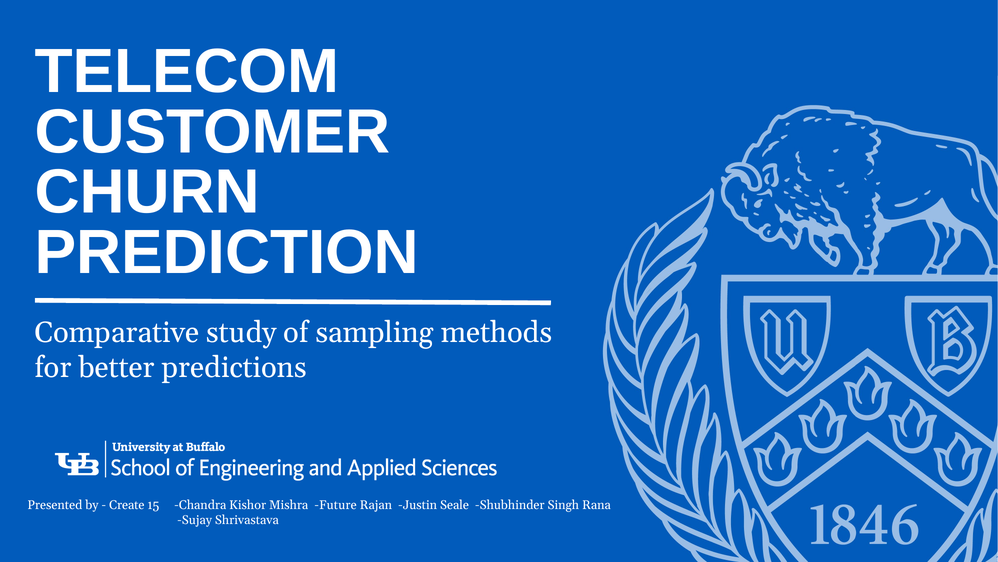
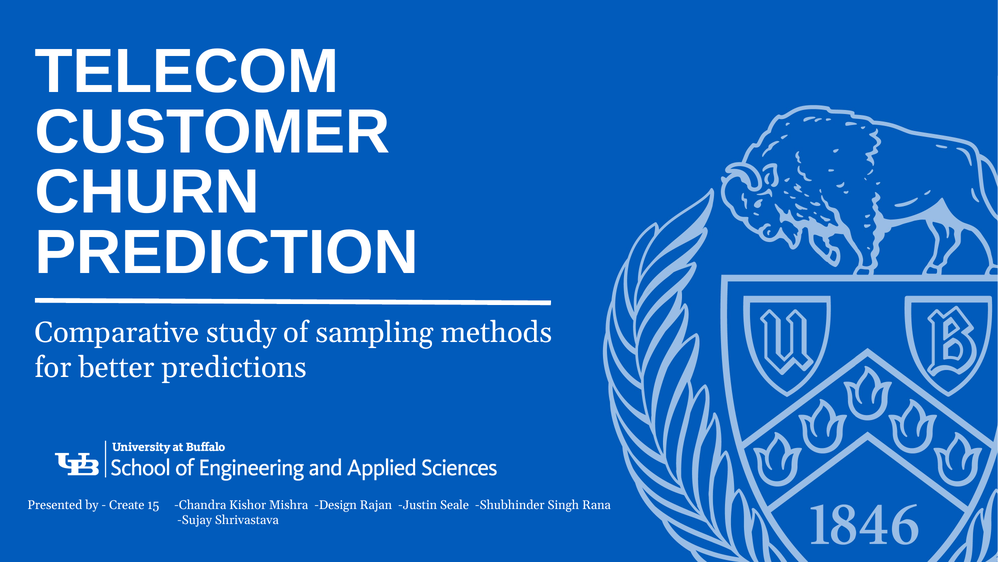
Future: Future -> Design
